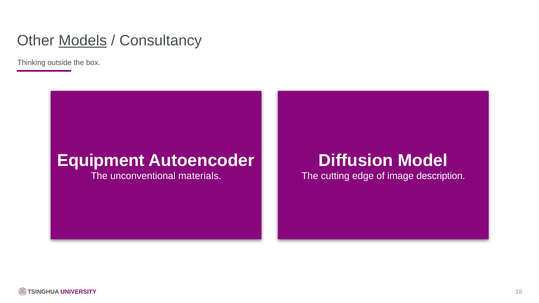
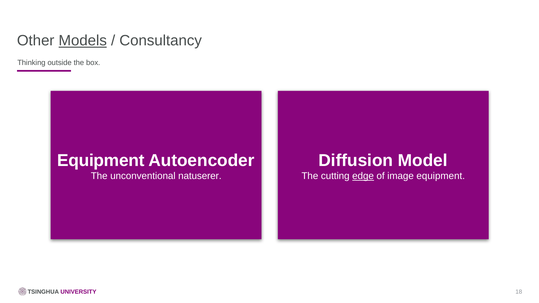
materials: materials -> natuserer
edge underline: none -> present
image description: description -> equipment
